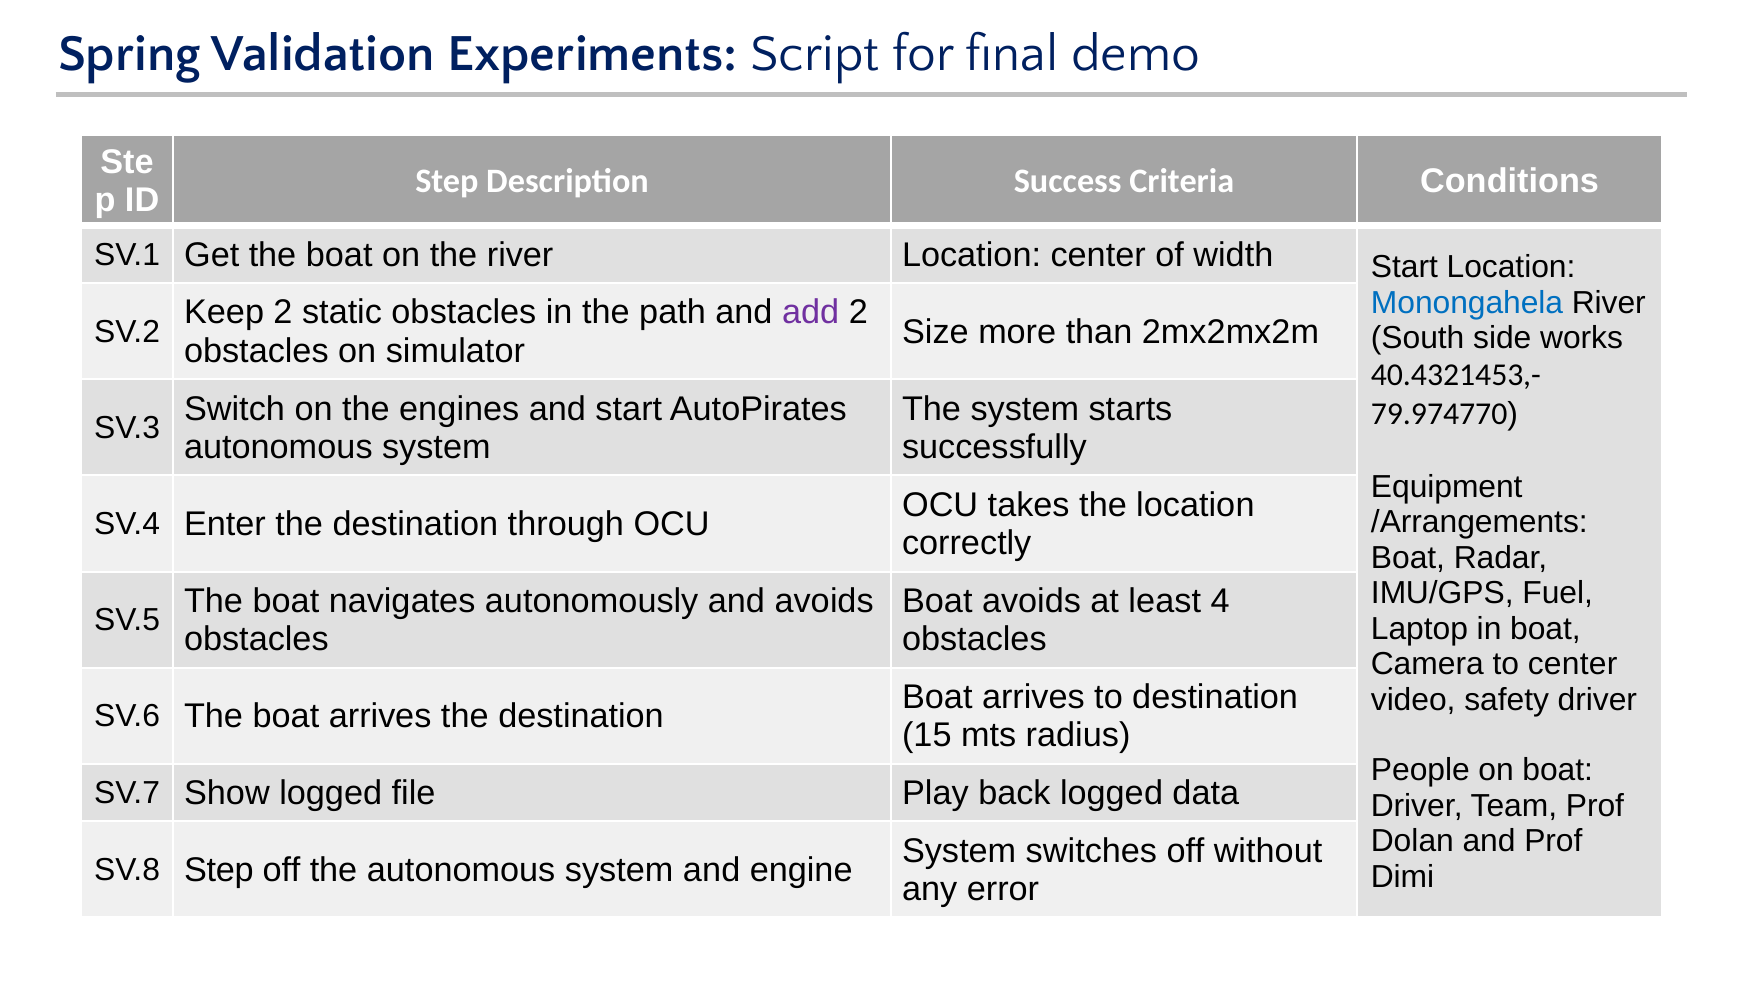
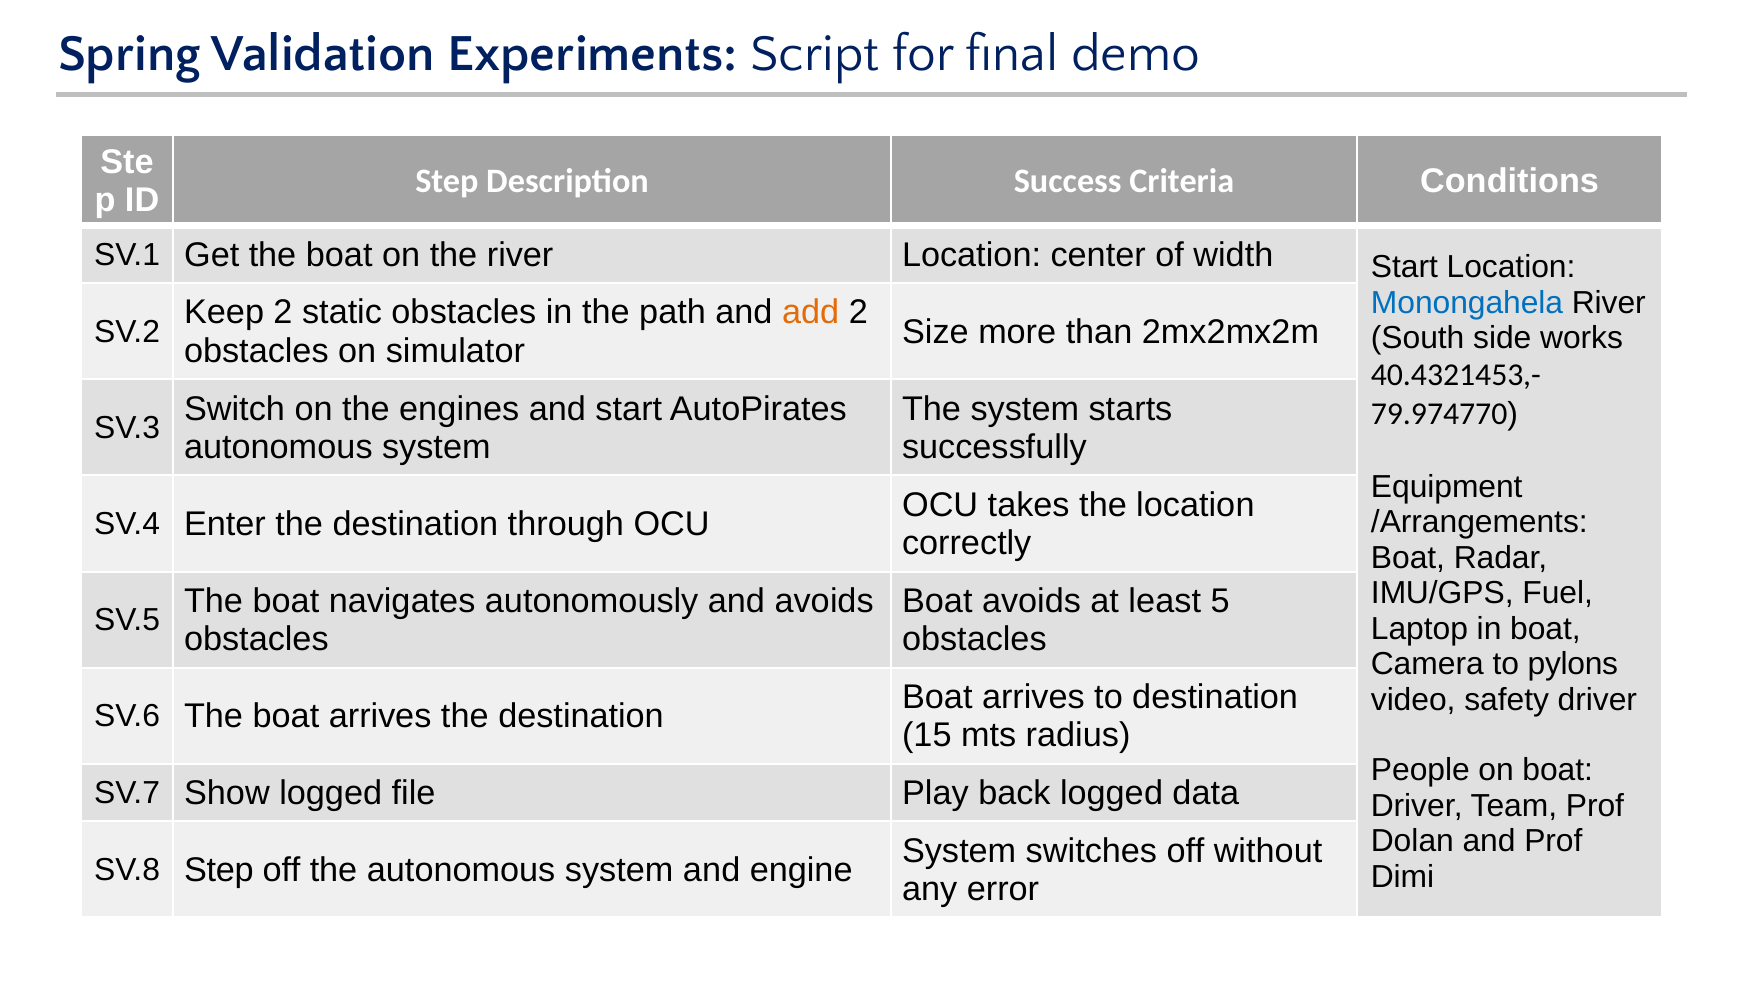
add colour: purple -> orange
4: 4 -> 5
to center: center -> pylons
